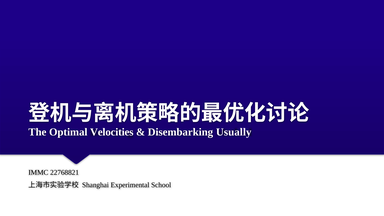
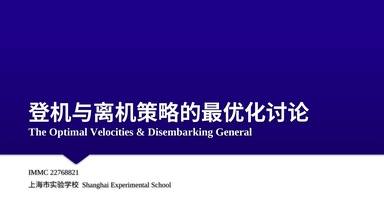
Usually: Usually -> General
